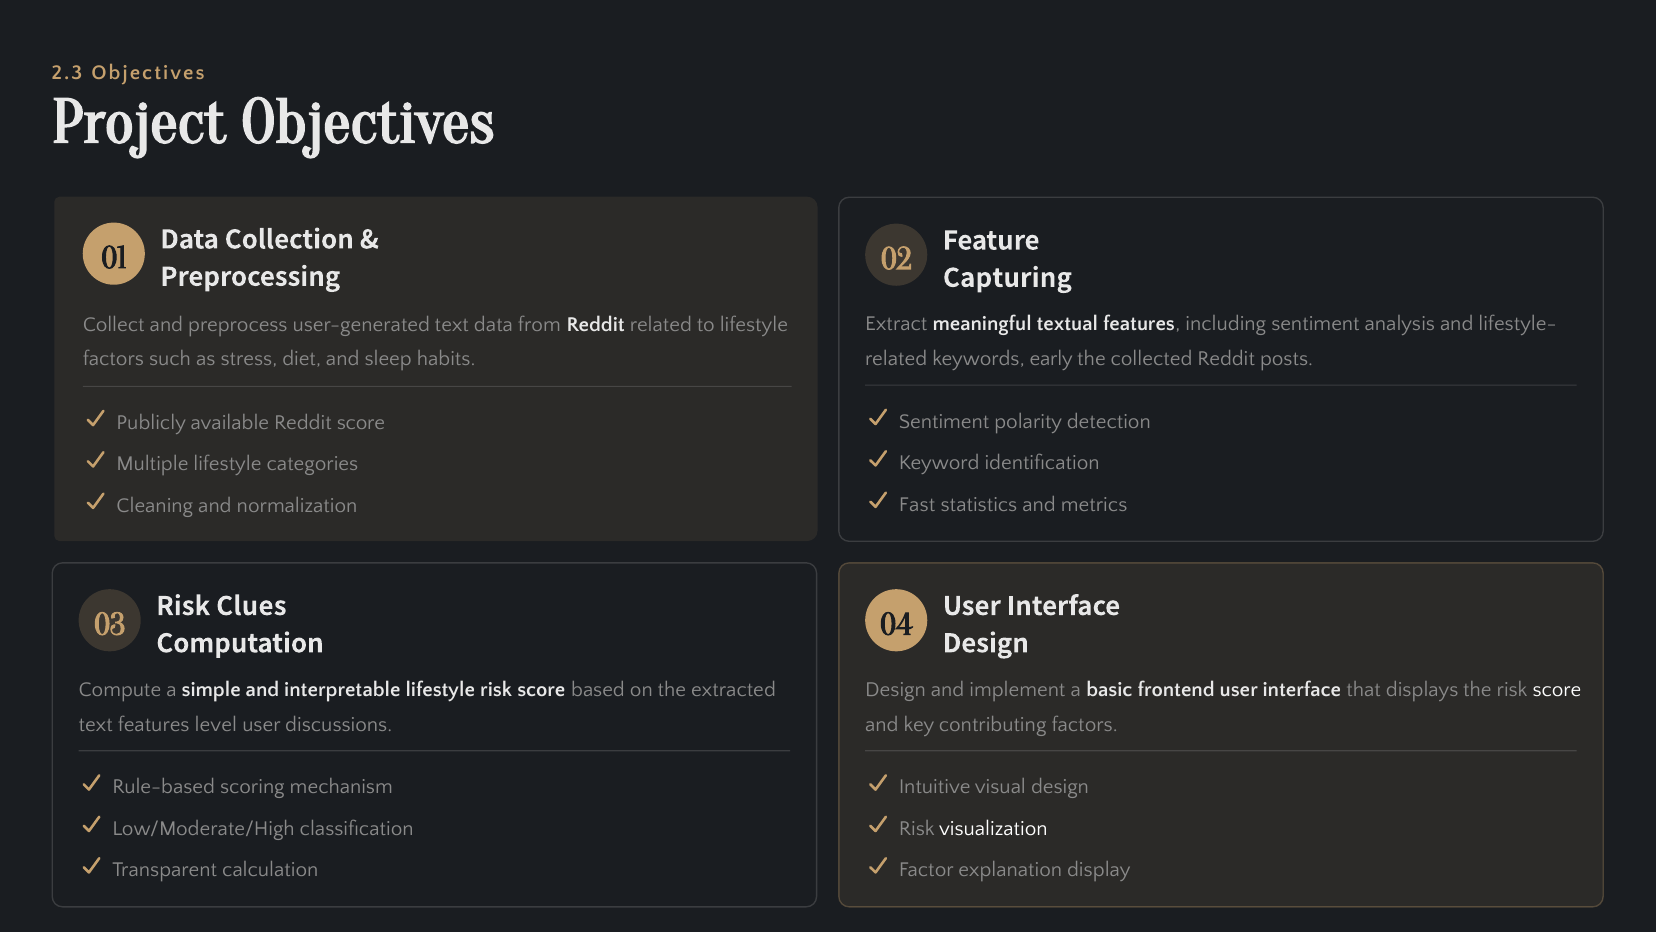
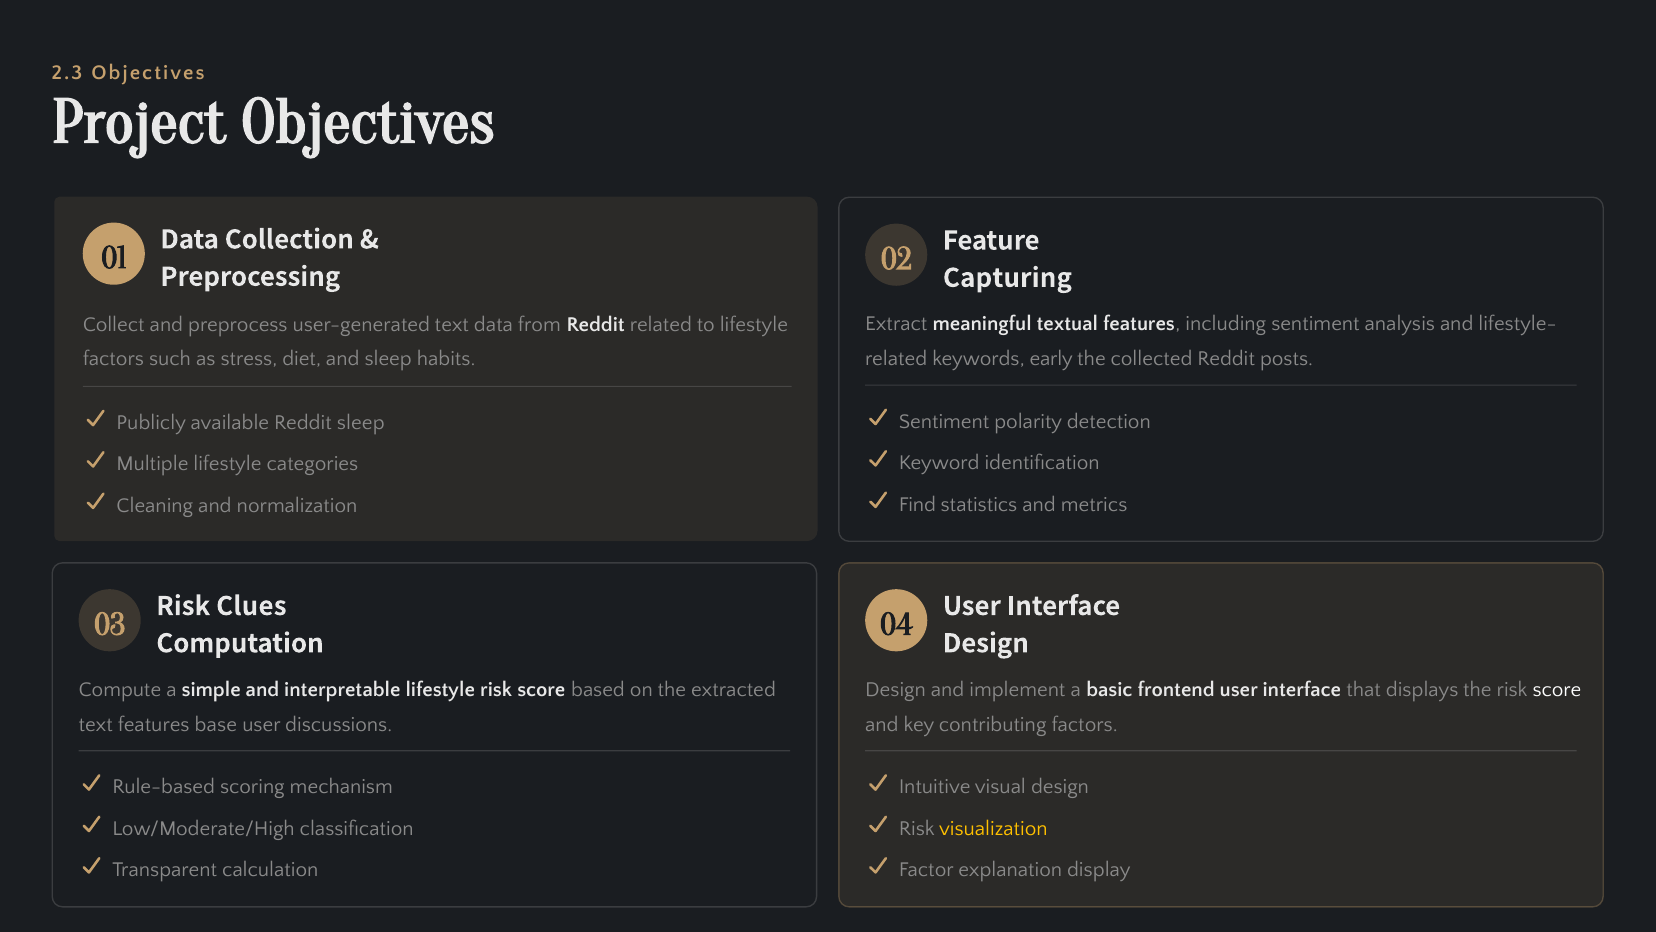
Reddit score: score -> sleep
Fast: Fast -> Find
level: level -> base
visualization colour: white -> yellow
